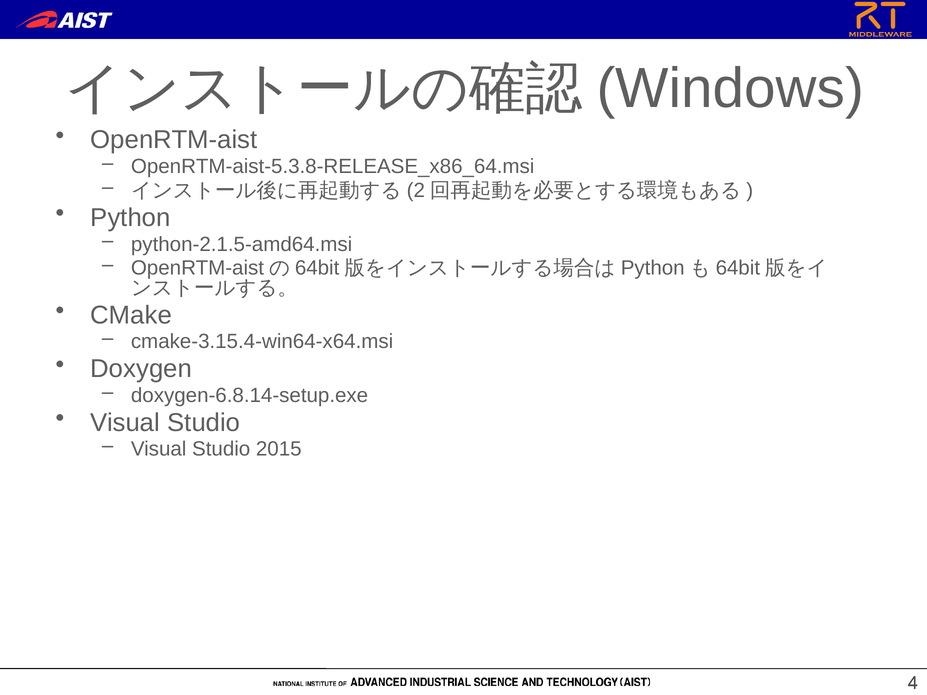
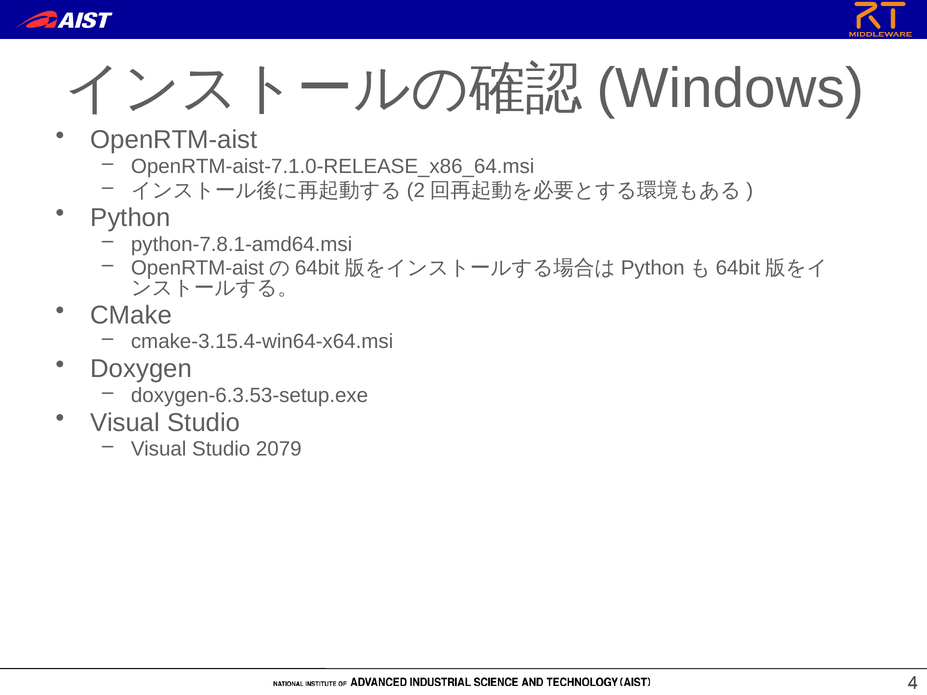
OpenRTM-aist-5.3.8-RELEASE_x86_64.msi: OpenRTM-aist-5.3.8-RELEASE_x86_64.msi -> OpenRTM-aist-7.1.0-RELEASE_x86_64.msi
python-2.1.5-amd64.msi: python-2.1.5-amd64.msi -> python-7.8.1-amd64.msi
doxygen-6.8.14-setup.exe: doxygen-6.8.14-setup.exe -> doxygen-6.3.53-setup.exe
2015: 2015 -> 2079
